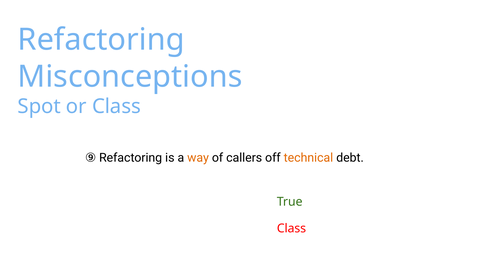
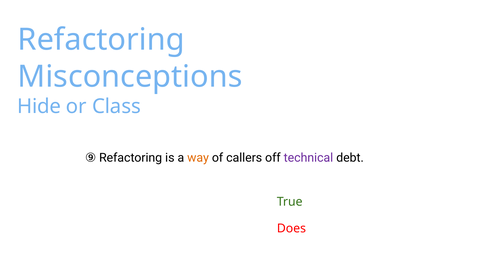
Spot: Spot -> Hide
technical colour: orange -> purple
Class at (291, 229): Class -> Does
